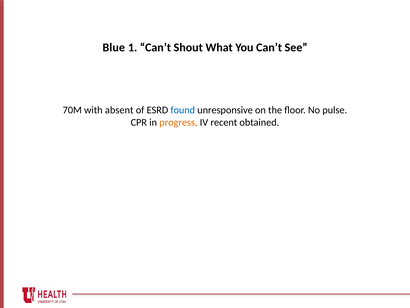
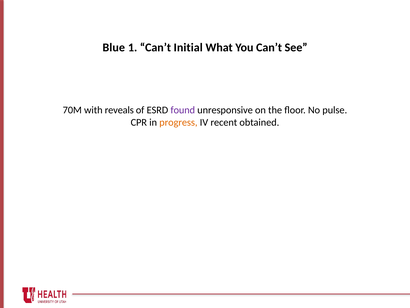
Shout: Shout -> Initial
absent: absent -> reveals
found colour: blue -> purple
